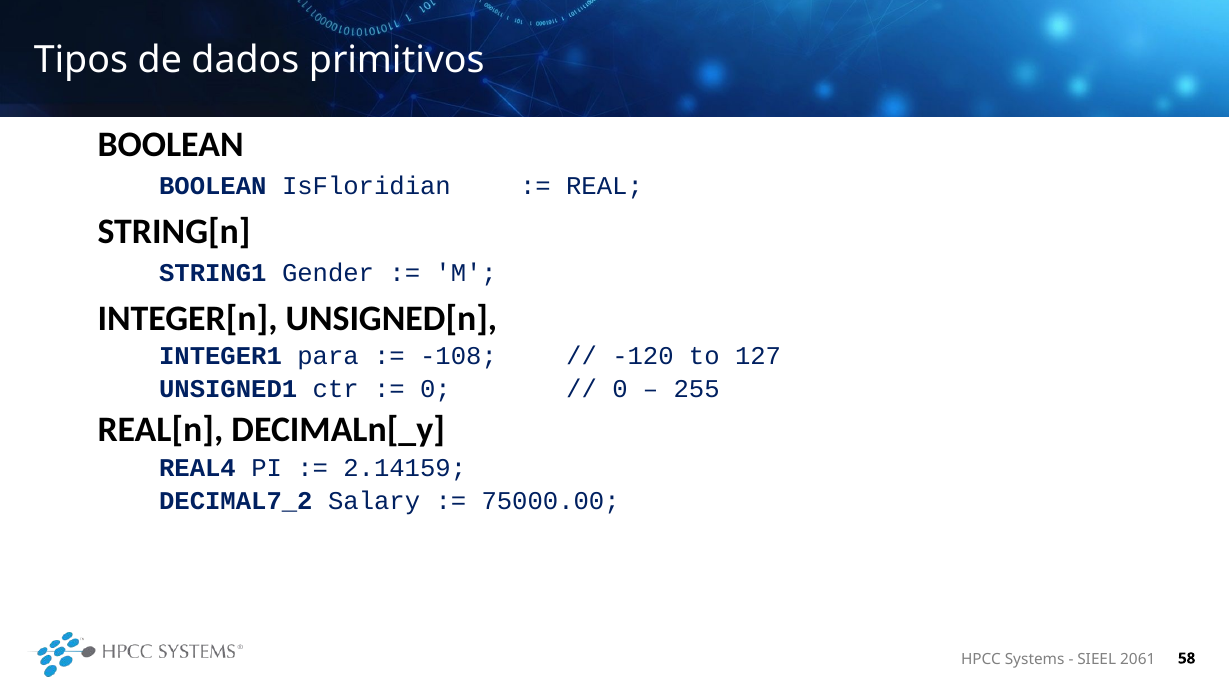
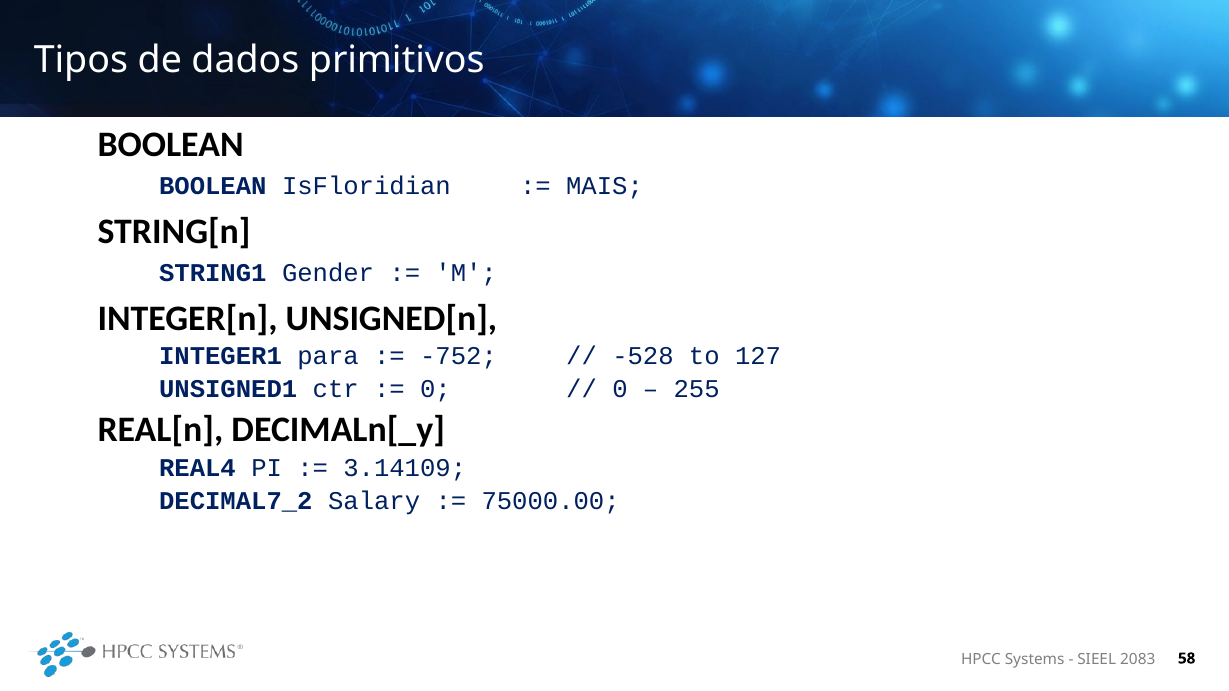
REAL: REAL -> MAIS
-108: -108 -> -752
-120: -120 -> -528
2.14159: 2.14159 -> 3.14109
2061: 2061 -> 2083
